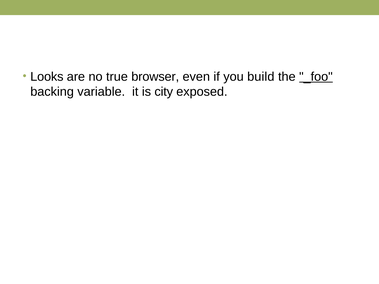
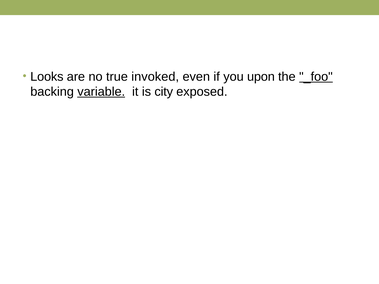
browser: browser -> invoked
build: build -> upon
variable underline: none -> present
